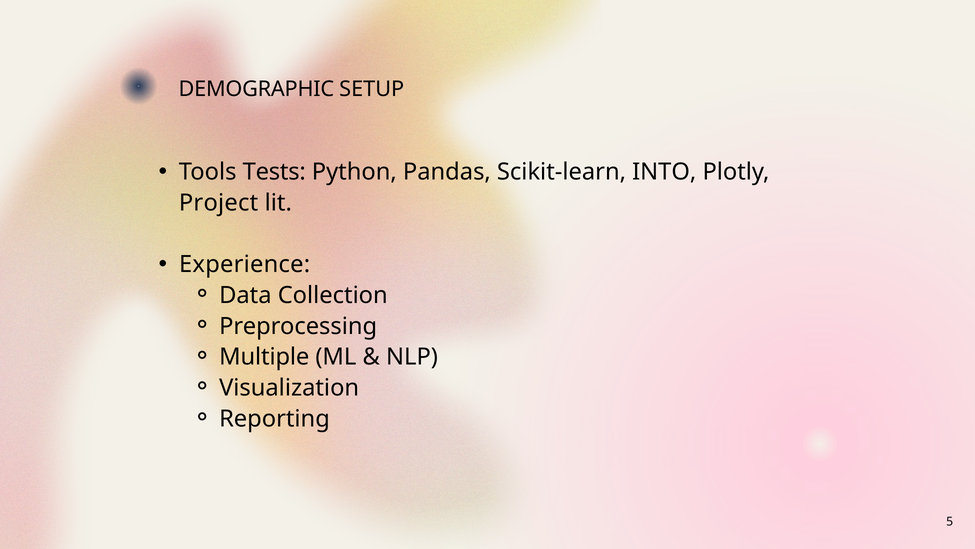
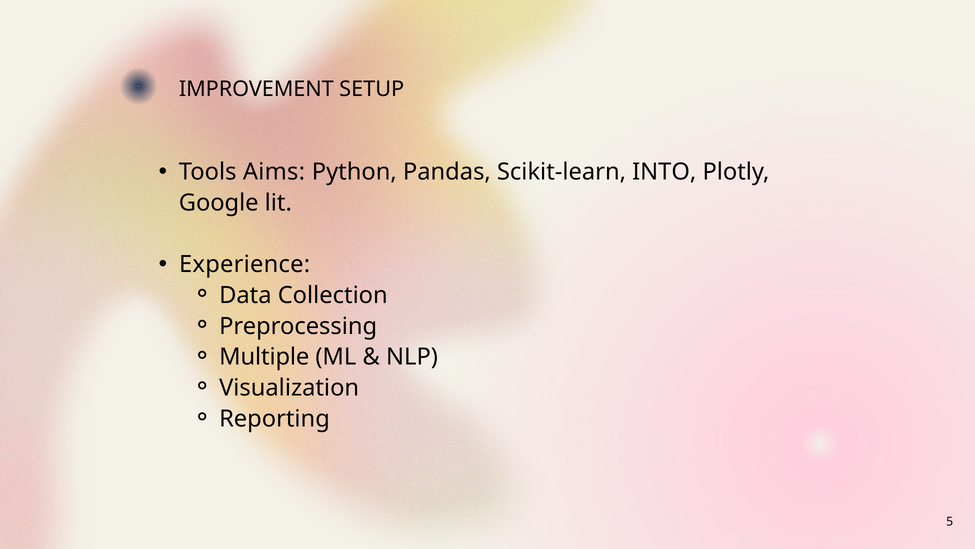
DEMOGRAPHIC: DEMOGRAPHIC -> IMPROVEMENT
Tests: Tests -> Aims
Project: Project -> Google
